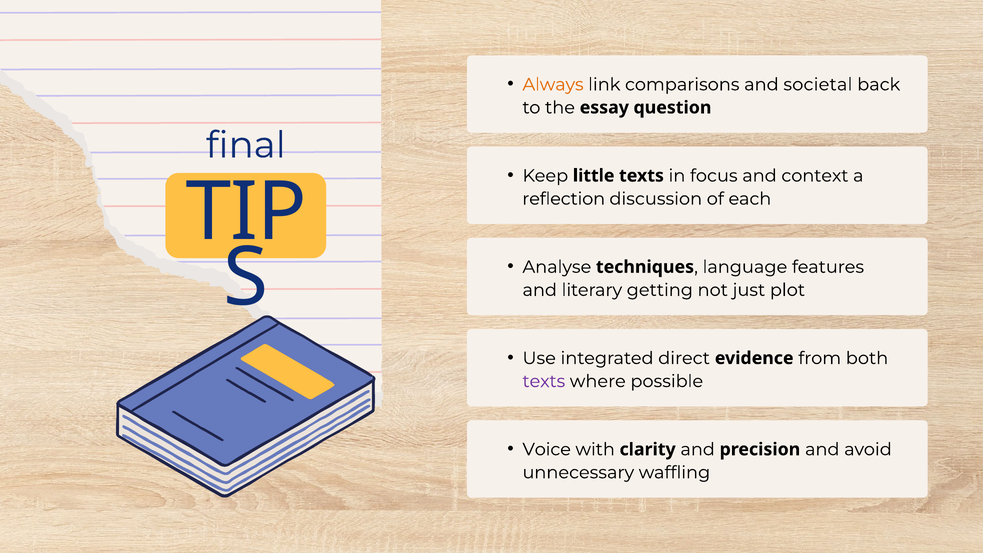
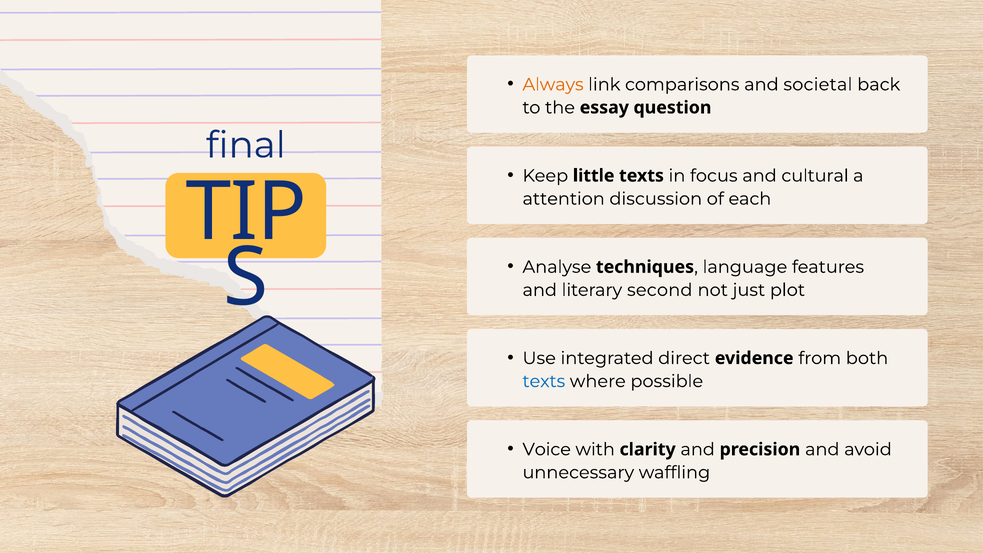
context: context -> cultural
reflection: reflection -> attention
getting: getting -> second
texts at (544, 381) colour: purple -> blue
